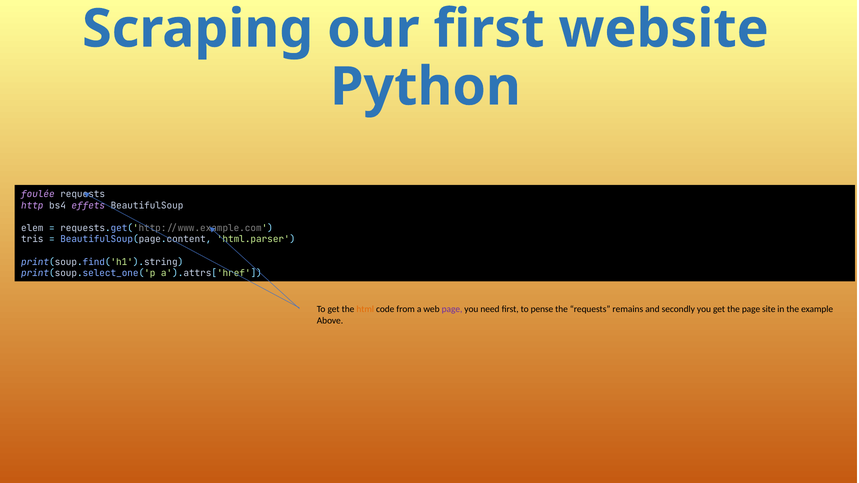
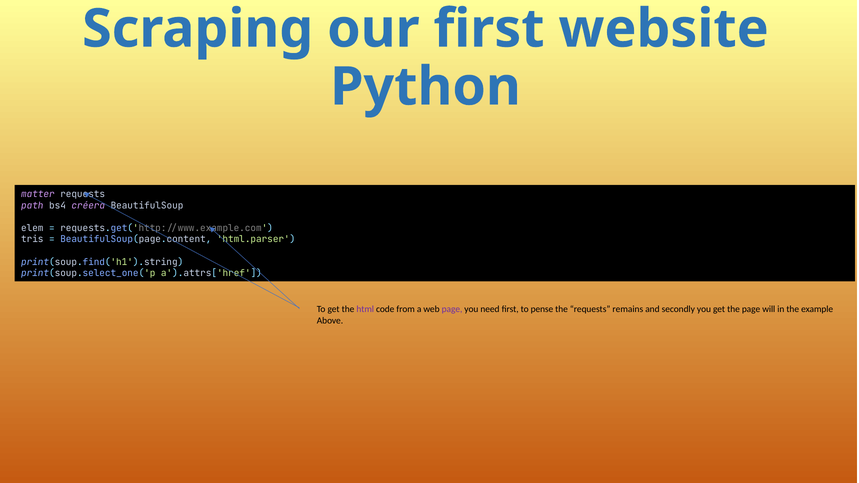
foulée: foulée -> matter
http: http -> path
effets: effets -> créera
html colour: orange -> purple
site: site -> will
